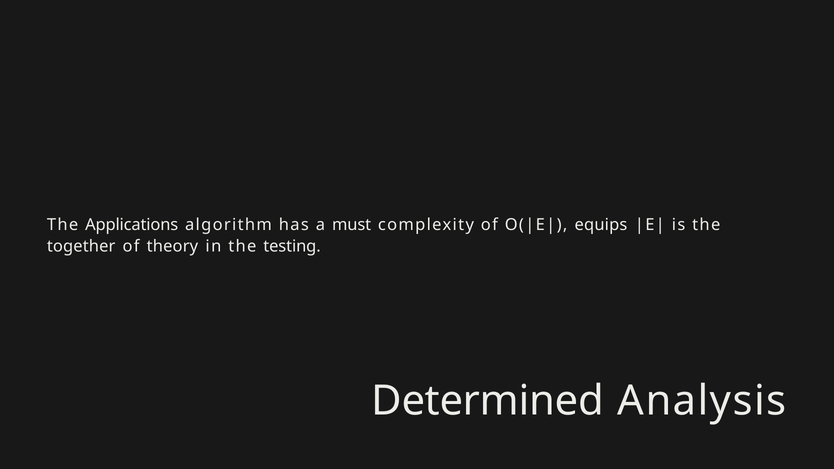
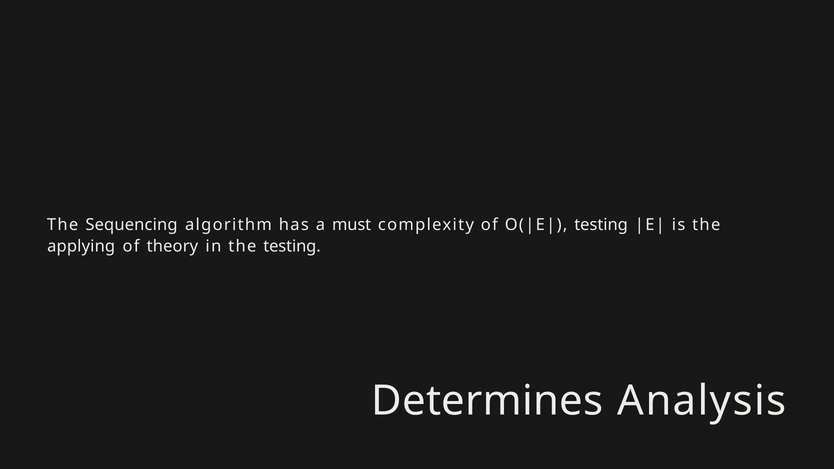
Applications: Applications -> Sequencing
equips at (601, 225): equips -> testing
together: together -> applying
Determined: Determined -> Determines
